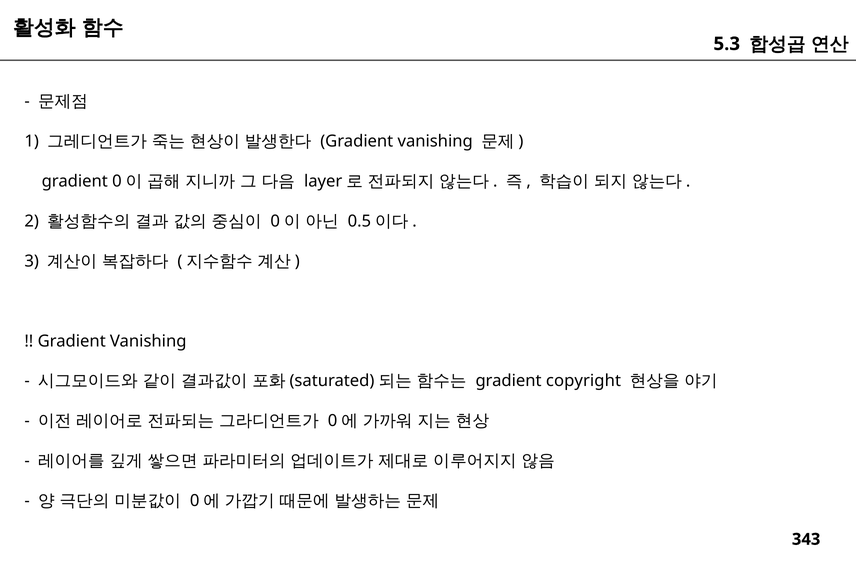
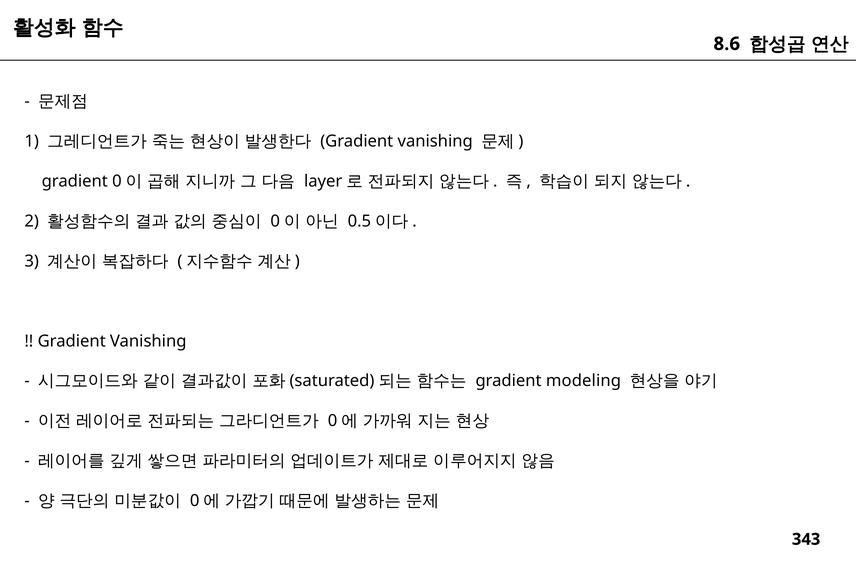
5.3: 5.3 -> 8.6
copyright: copyright -> modeling
